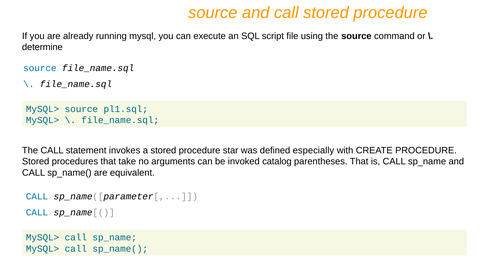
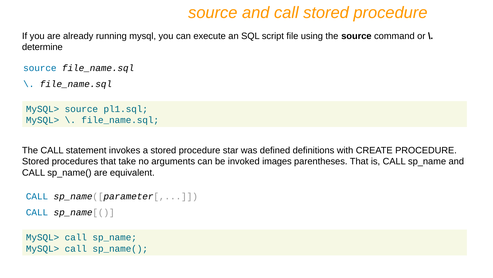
especially: especially -> definitions
catalog: catalog -> images
